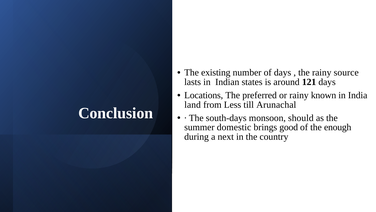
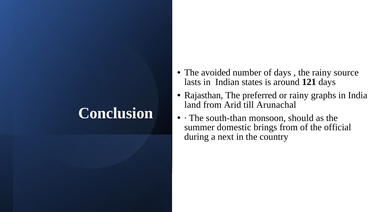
existing: existing -> avoided
Locations: Locations -> Rajasthan
known: known -> graphs
Less: Less -> Arid
south-days: south-days -> south-than
brings good: good -> from
enough: enough -> official
